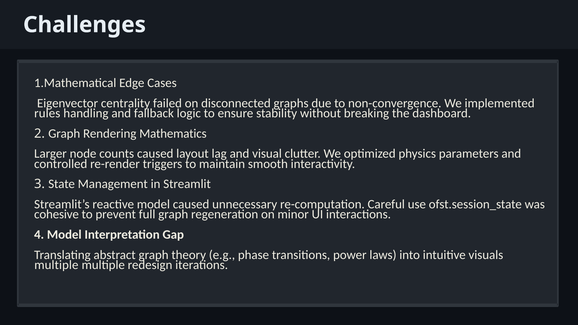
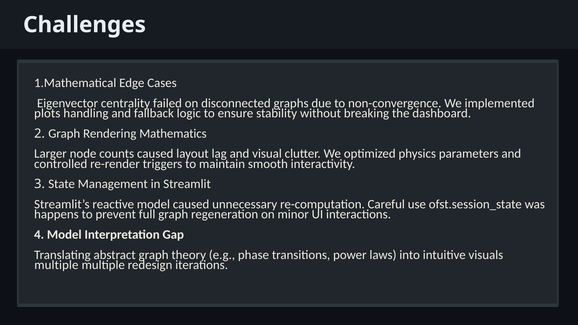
rules: rules -> plots
cohesive: cohesive -> happens
